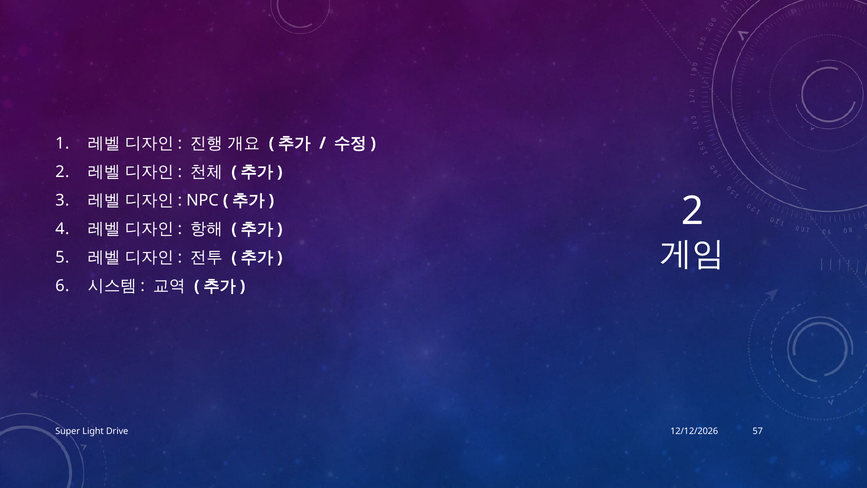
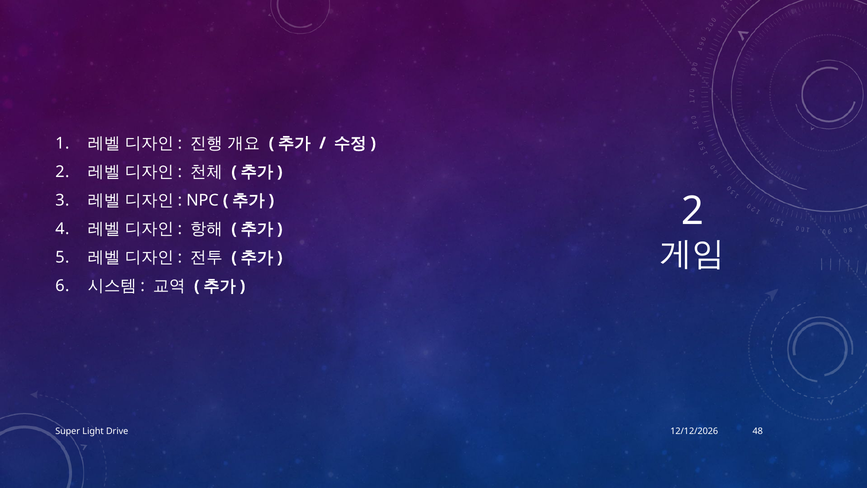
57: 57 -> 48
